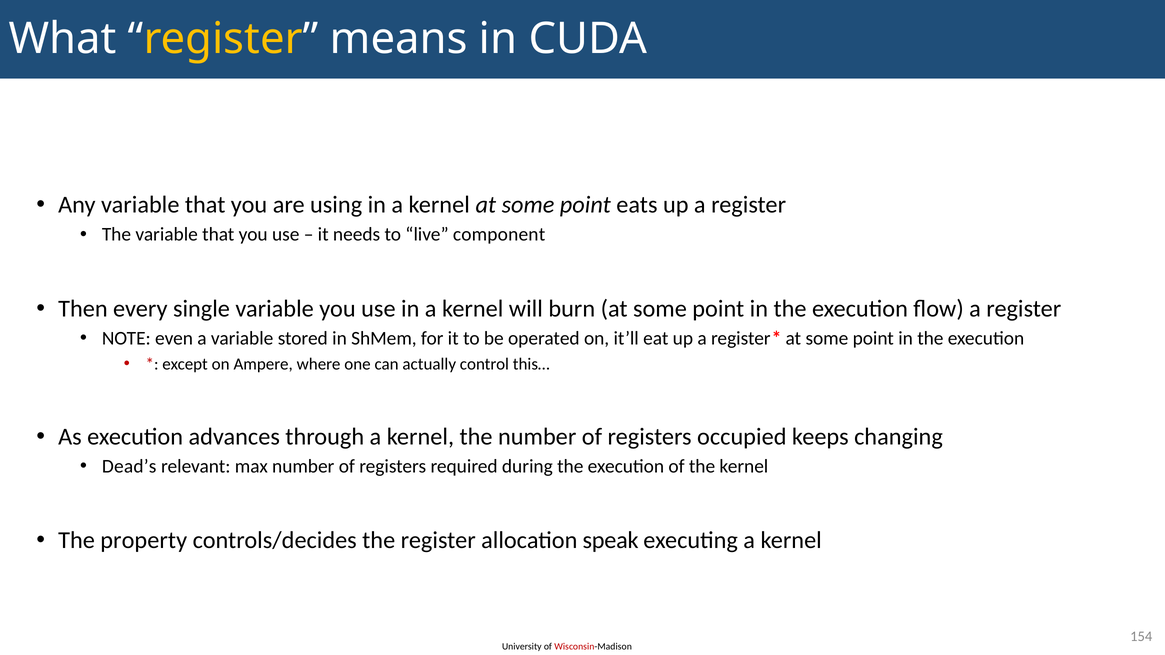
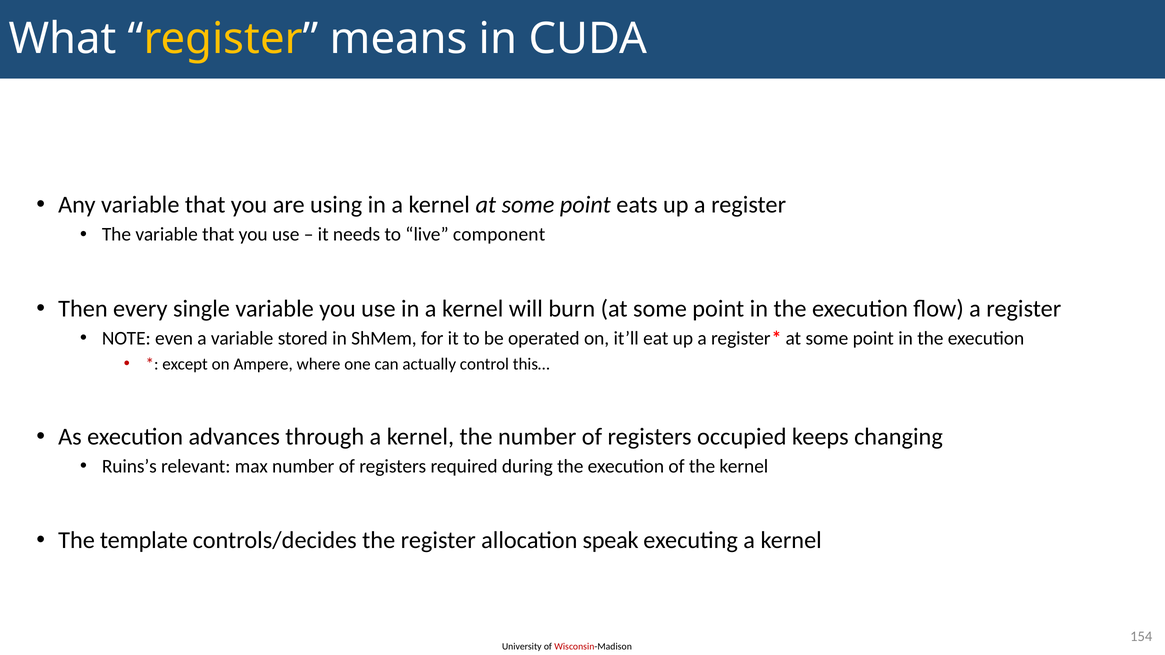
Dead’s: Dead’s -> Ruins’s
property: property -> template
